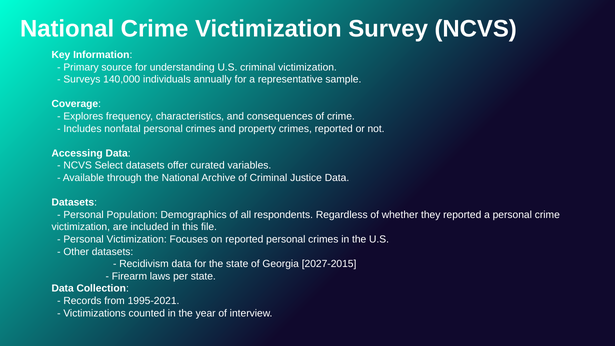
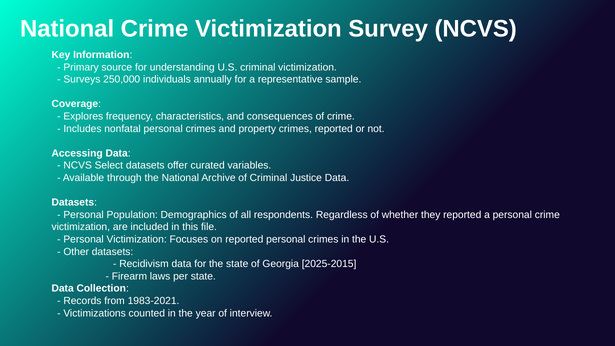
140,000: 140,000 -> 250,000
2027-2015: 2027-2015 -> 2025-2015
1995-2021: 1995-2021 -> 1983-2021
